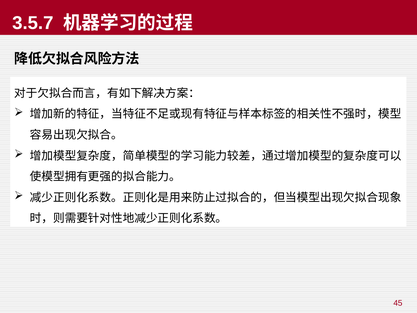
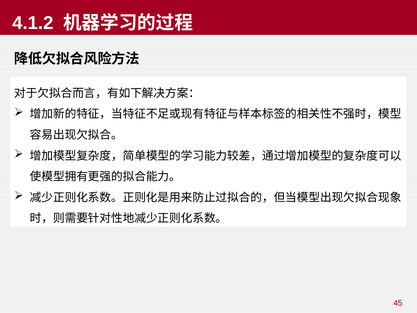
3.5.7: 3.5.7 -> 4.1.2
